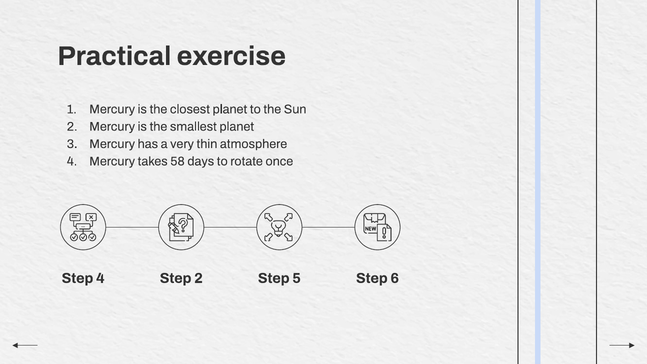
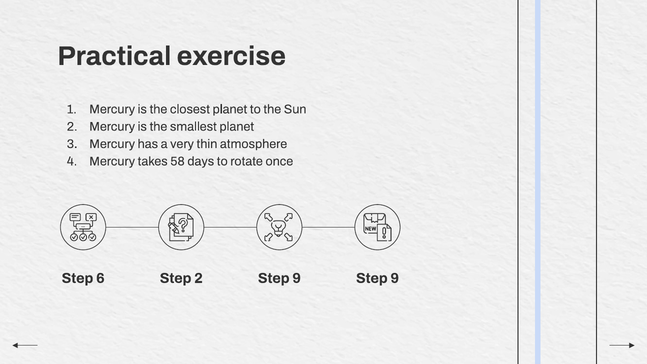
Step 4: 4 -> 6
5 at (297, 278): 5 -> 9
6 at (395, 278): 6 -> 9
